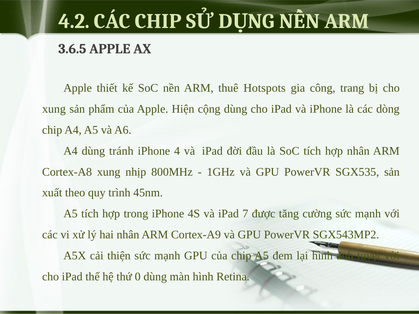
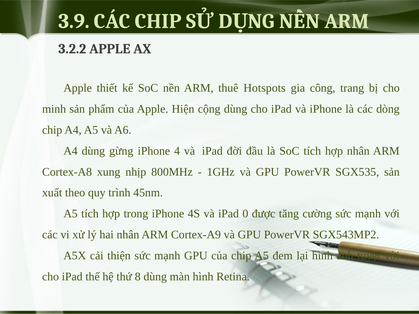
4.2: 4.2 -> 3.9
3.6.5: 3.6.5 -> 3.2.2
xung at (54, 109): xung -> minh
tránh: tránh -> gừng
7: 7 -> 0
0: 0 -> 8
